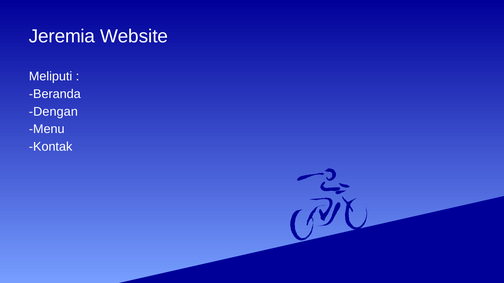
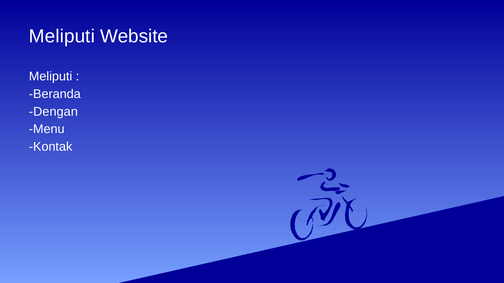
Jeremia at (62, 36): Jeremia -> Meliputi
